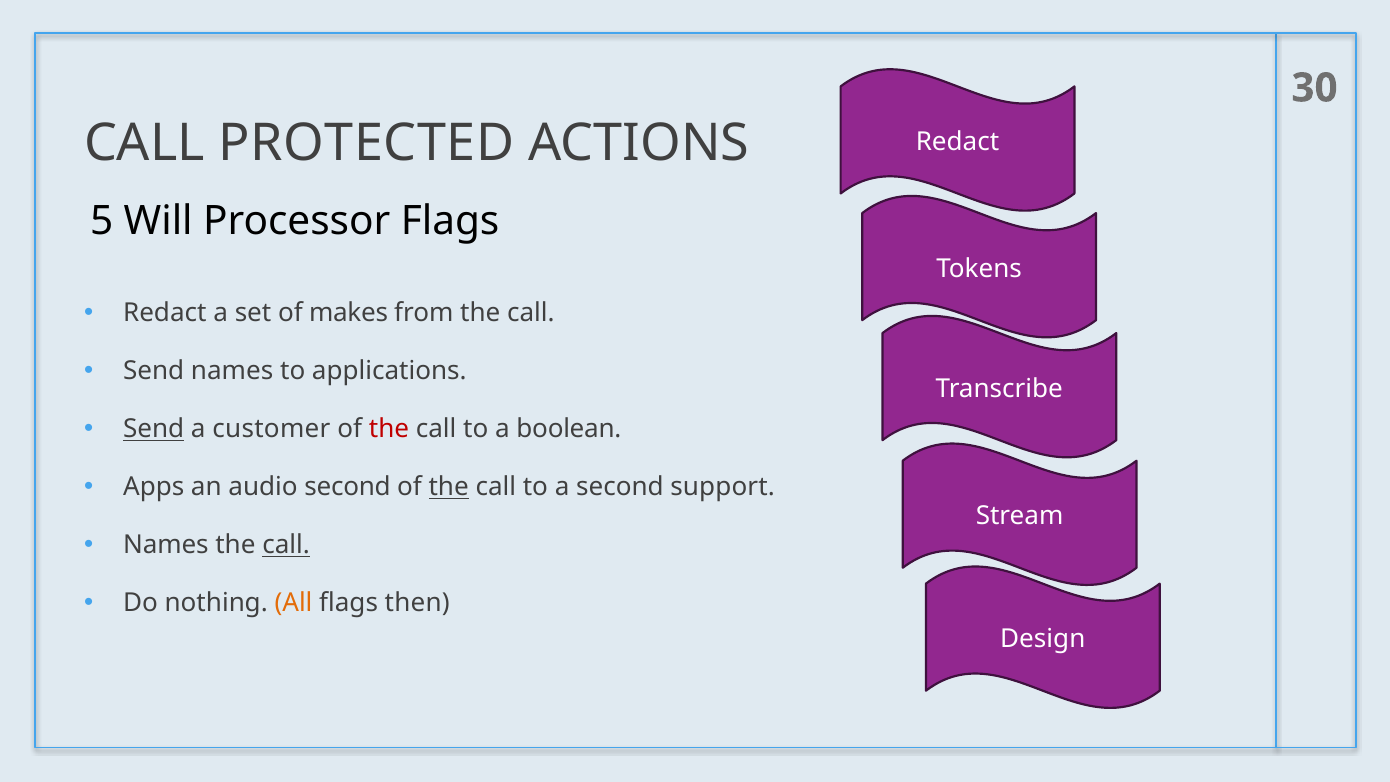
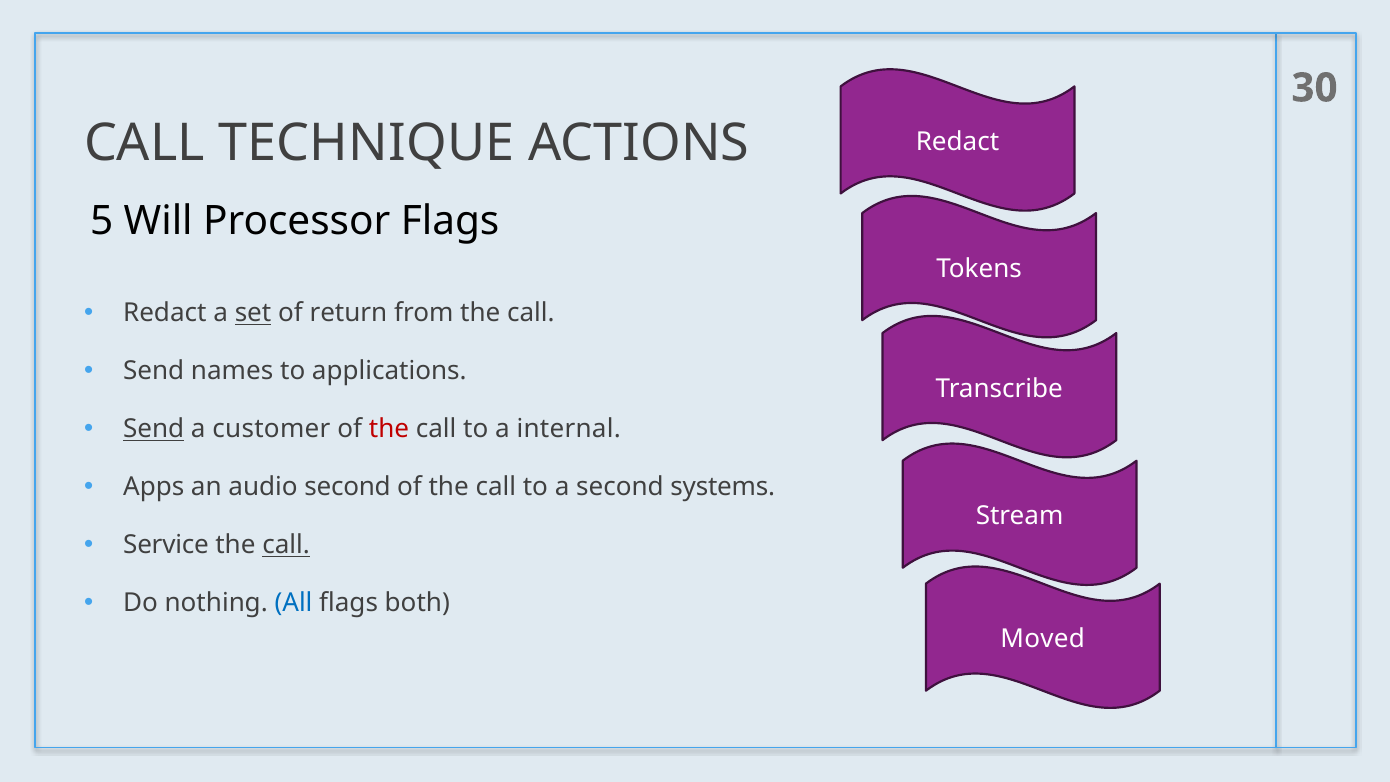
PROTECTED: PROTECTED -> TECHNIQUE
set underline: none -> present
makes: makes -> return
boolean: boolean -> internal
the at (449, 487) underline: present -> none
support: support -> systems
Names at (166, 545): Names -> Service
All colour: orange -> blue
then: then -> both
Design: Design -> Moved
